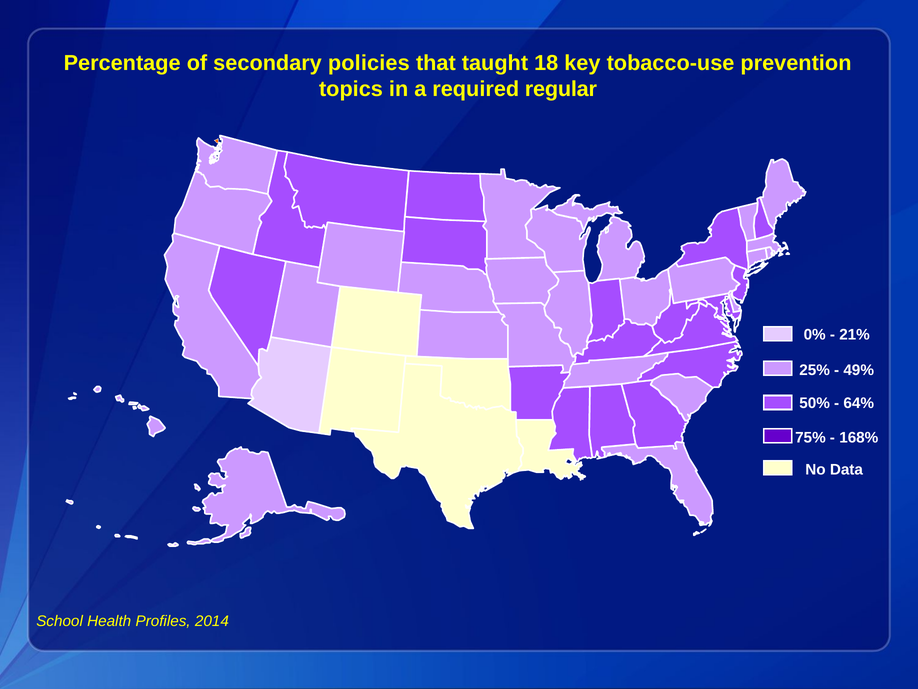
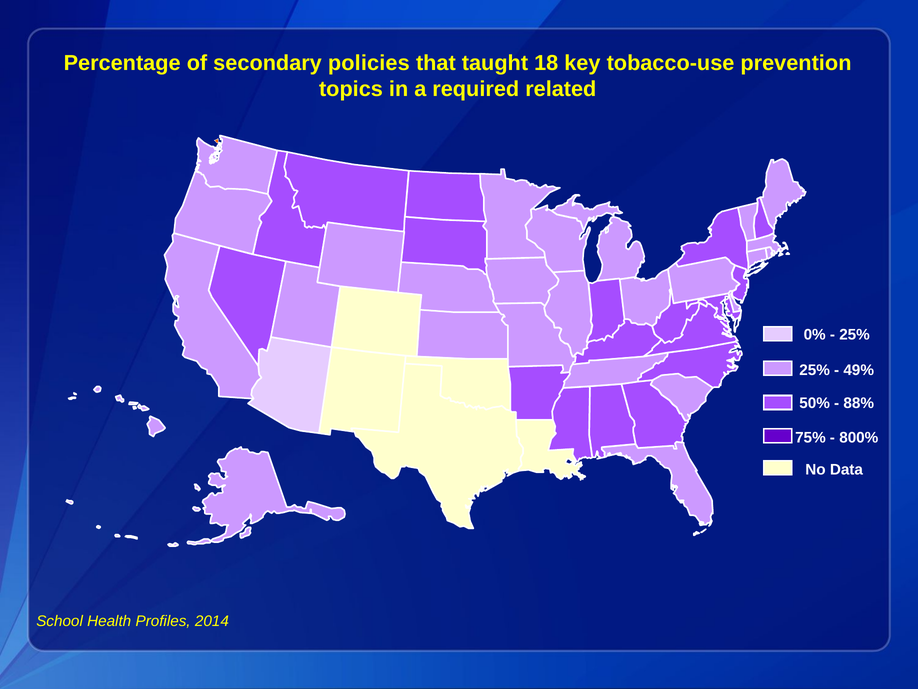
regular: regular -> related
21% at (855, 334): 21% -> 25%
64%: 64% -> 88%
168%: 168% -> 800%
